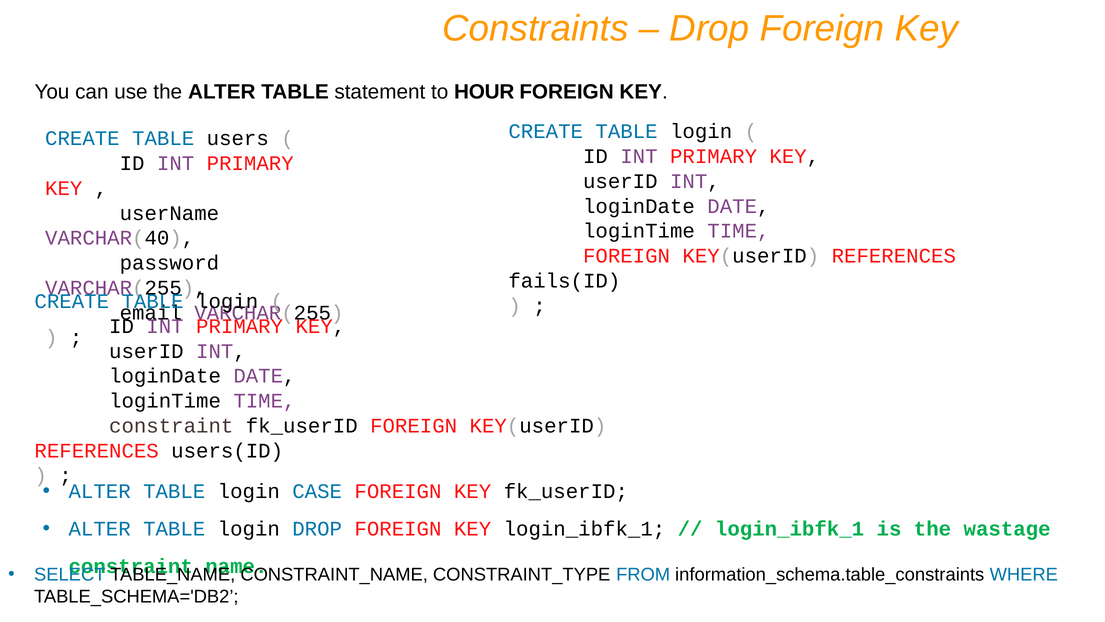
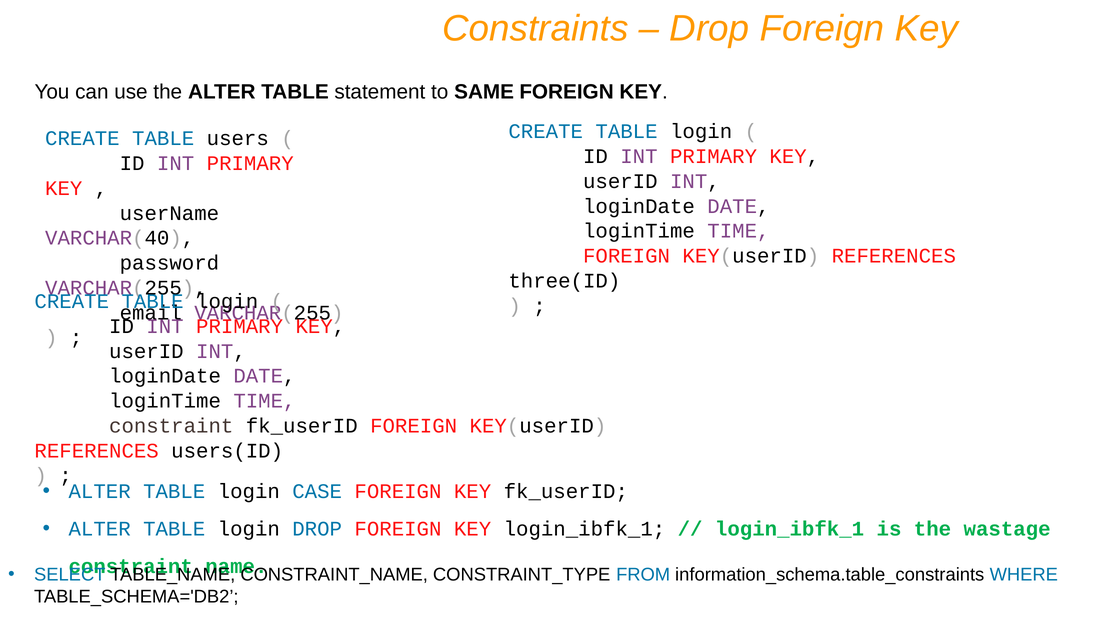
HOUR: HOUR -> SAME
fails(ID: fails(ID -> three(ID
